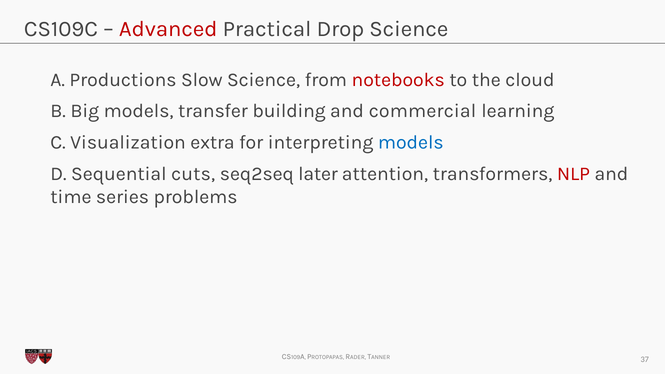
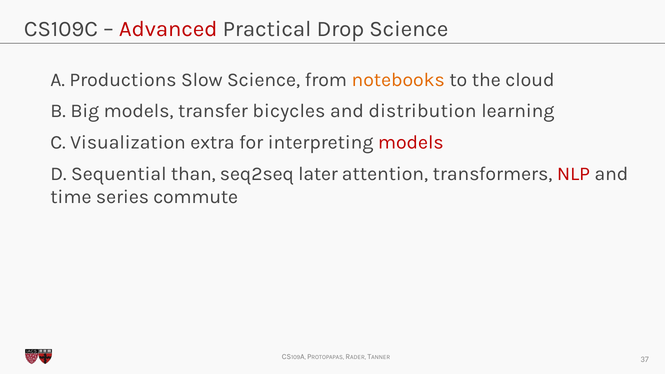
notebooks colour: red -> orange
building: building -> bicycles
commercial: commercial -> distribution
models at (411, 142) colour: blue -> red
cuts: cuts -> than
problems: problems -> commute
